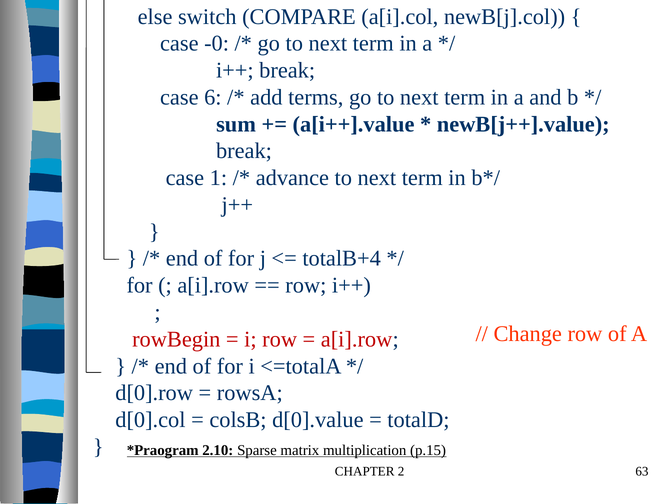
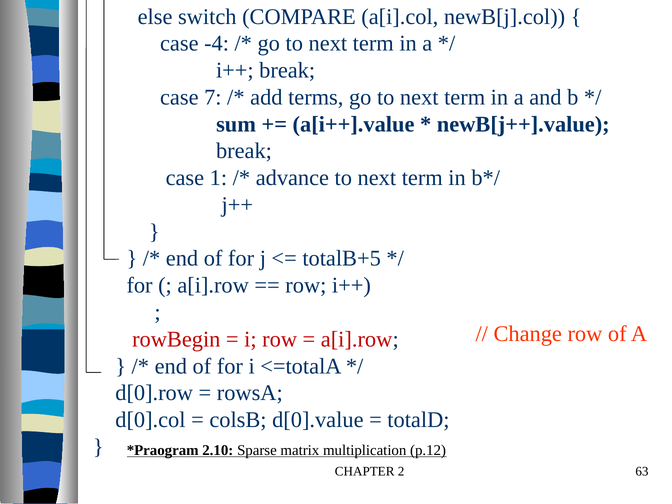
-0: -0 -> -4
6: 6 -> 7
totalB+4: totalB+4 -> totalB+5
p.15: p.15 -> p.12
